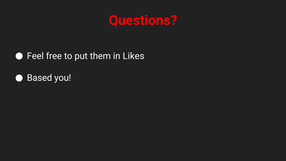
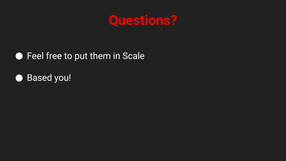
Likes: Likes -> Scale
